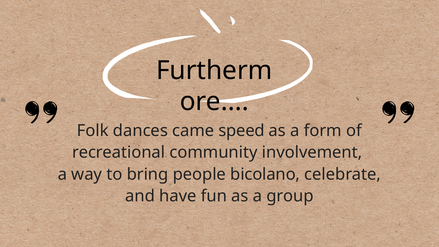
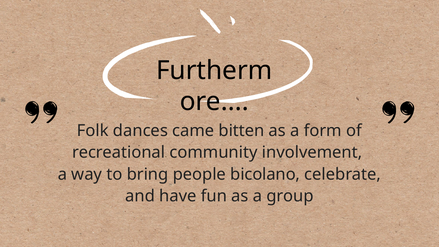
speed: speed -> bitten
